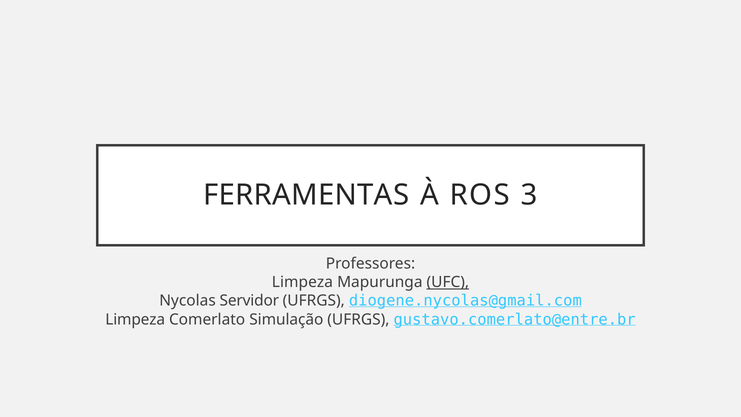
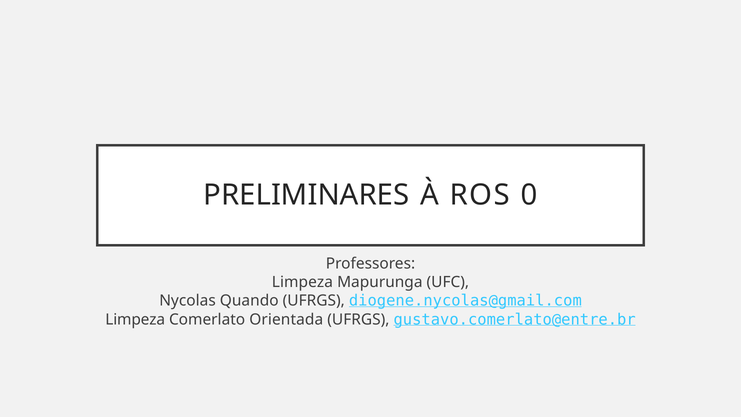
FERRAMENTAS: FERRAMENTAS -> PRELIMINARES
3: 3 -> 0
UFC underline: present -> none
Servidor: Servidor -> Quando
Simulação: Simulação -> Orientada
